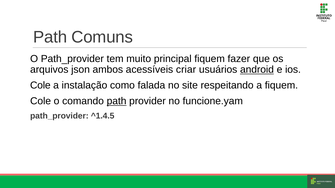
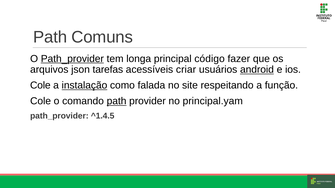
Path_provider at (72, 59) underline: none -> present
muito: muito -> longa
principal fiquem: fiquem -> código
ambos: ambos -> tarefas
instalação underline: none -> present
a fiquem: fiquem -> função
funcione.yam: funcione.yam -> principal.yam
